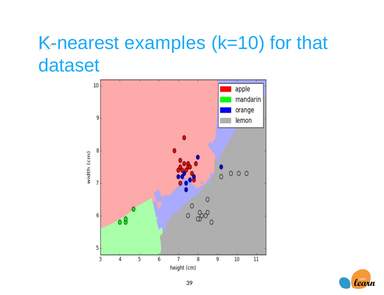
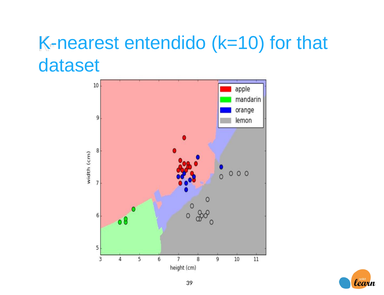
examples: examples -> entendido
